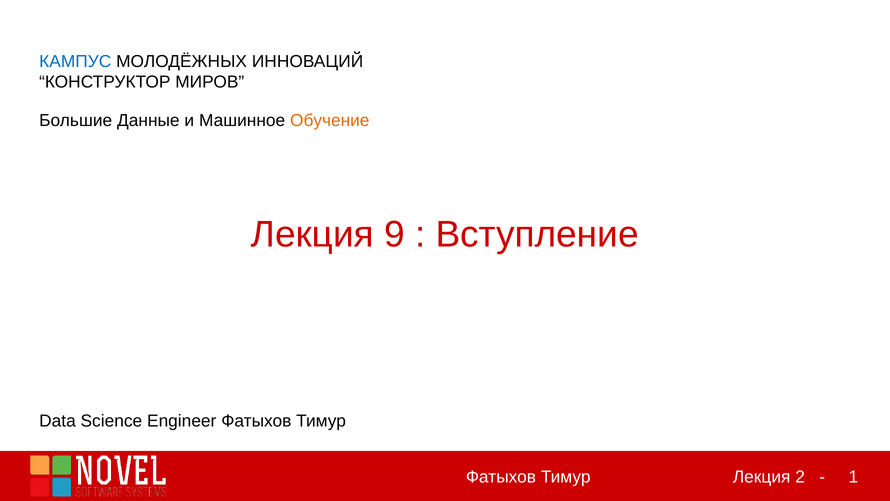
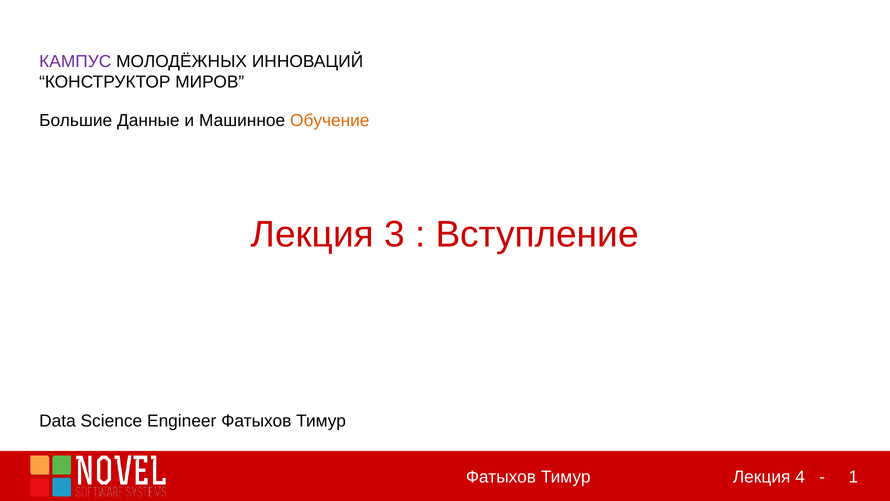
КАМПУС colour: blue -> purple
9: 9 -> 3
2: 2 -> 4
